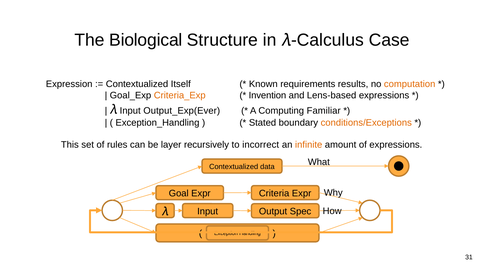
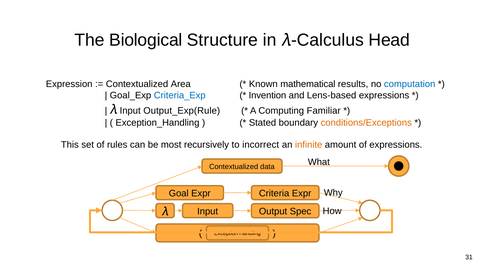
Case: Case -> Head
Itself: Itself -> Area
requirements: requirements -> mathematical
computation colour: orange -> blue
Criteria_Exp colour: orange -> blue
Output_Exp(Ever: Output_Exp(Ever -> Output_Exp(Rule
layer: layer -> most
